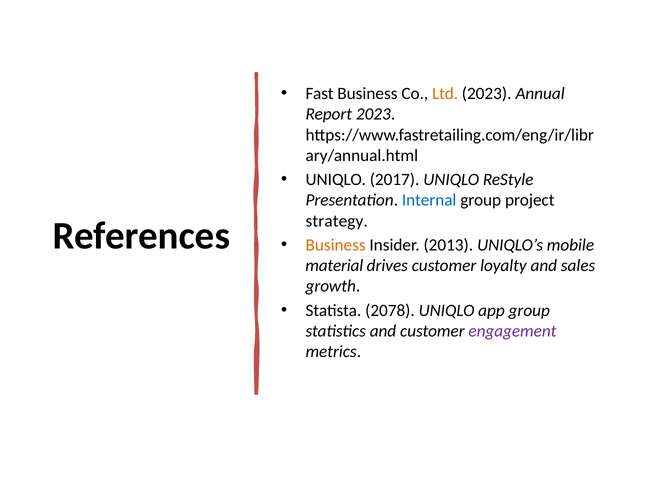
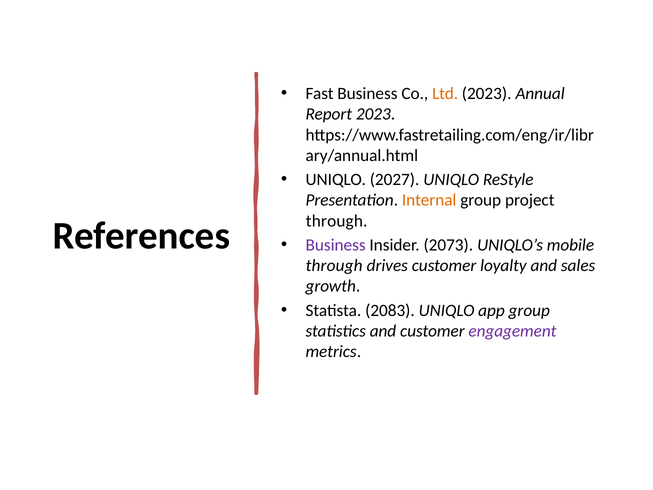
2017: 2017 -> 2027
Internal colour: blue -> orange
strategy at (337, 221): strategy -> through
Business at (336, 245) colour: orange -> purple
2013: 2013 -> 2073
material at (334, 266): material -> through
2078: 2078 -> 2083
